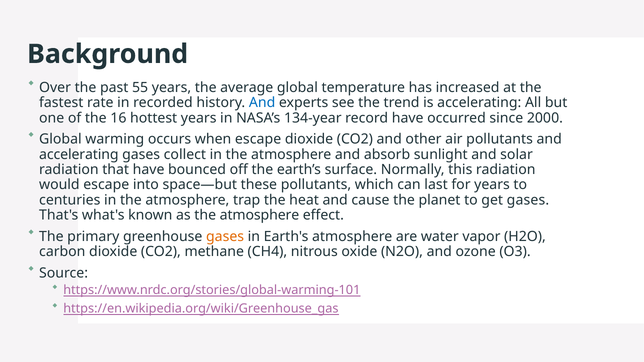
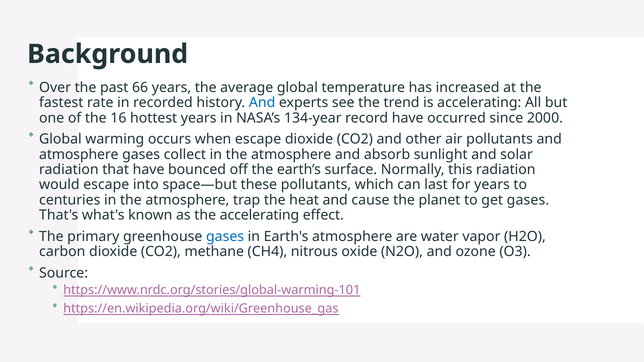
55: 55 -> 66
accelerating at (79, 155): accelerating -> atmosphere
as the atmosphere: atmosphere -> accelerating
gases at (225, 237) colour: orange -> blue
